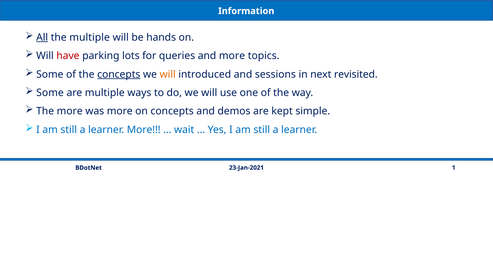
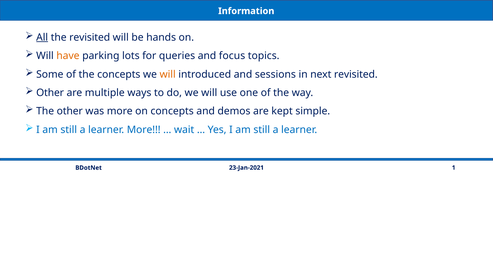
the multiple: multiple -> revisited
have colour: red -> orange
and more: more -> focus
concepts at (119, 74) underline: present -> none
Some at (50, 93): Some -> Other
The more: more -> other
